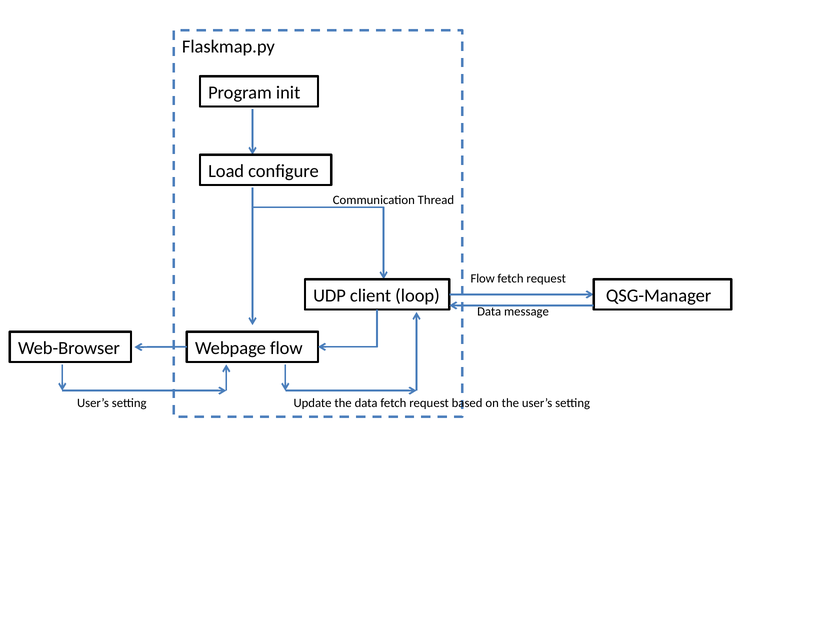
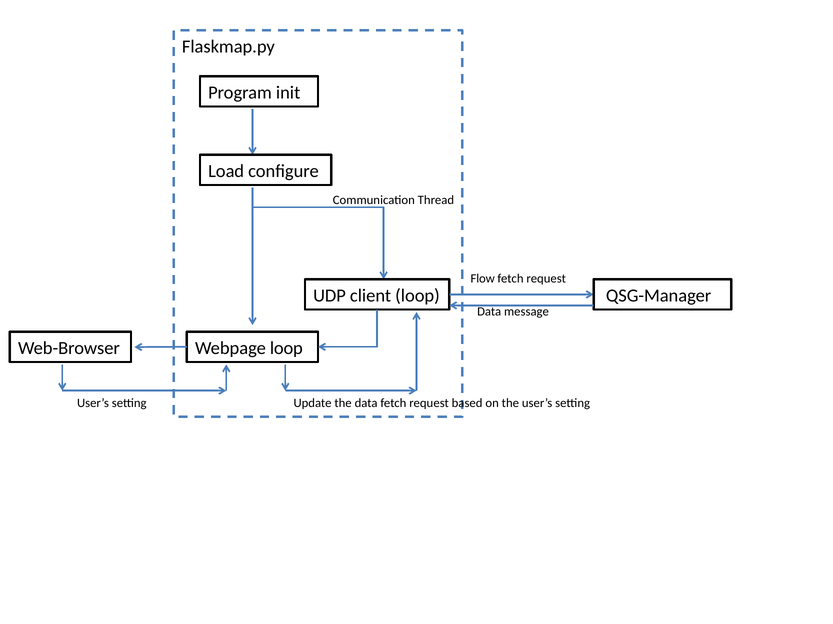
Webpage flow: flow -> loop
